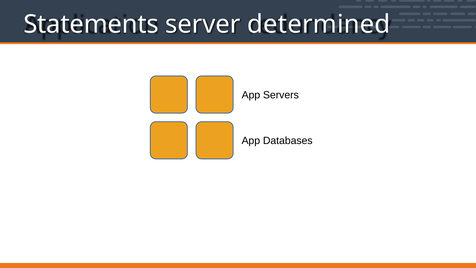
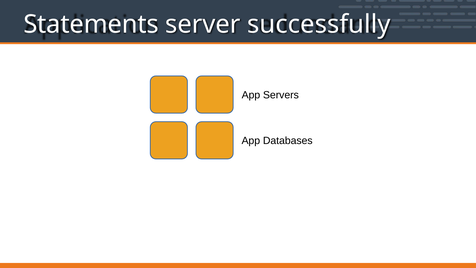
determined: determined -> successfully
